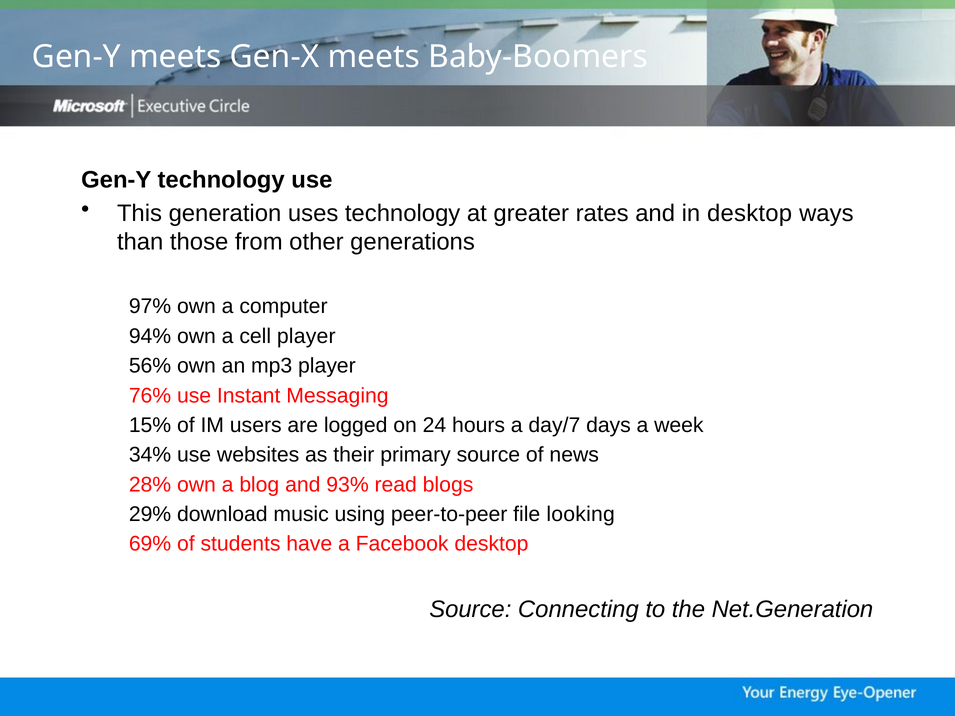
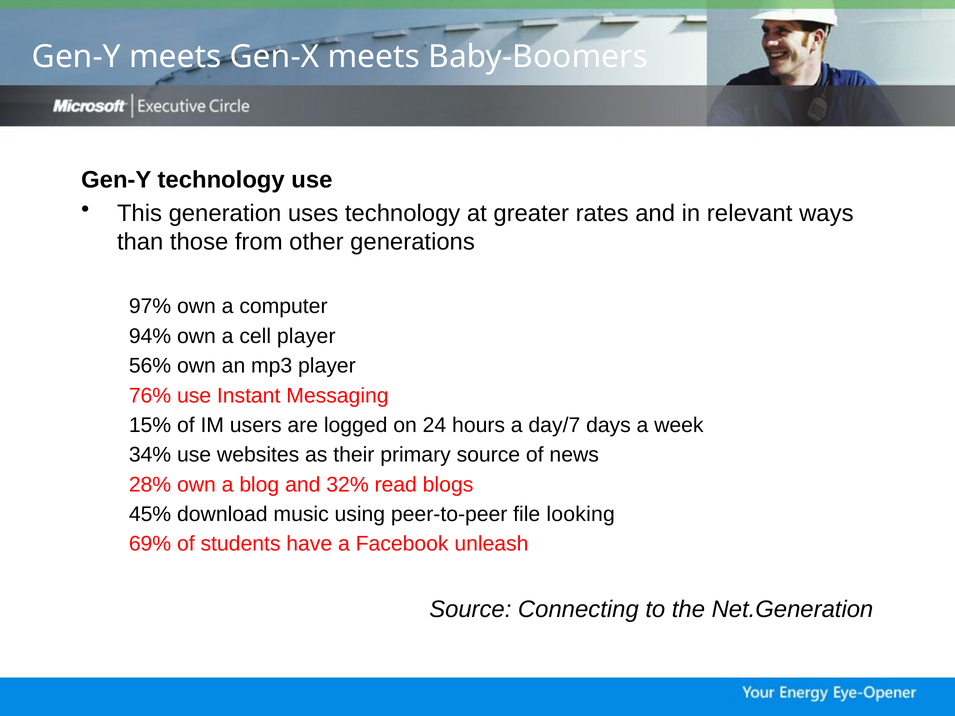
in desktop: desktop -> relevant
93%: 93% -> 32%
29%: 29% -> 45%
Facebook desktop: desktop -> unleash
